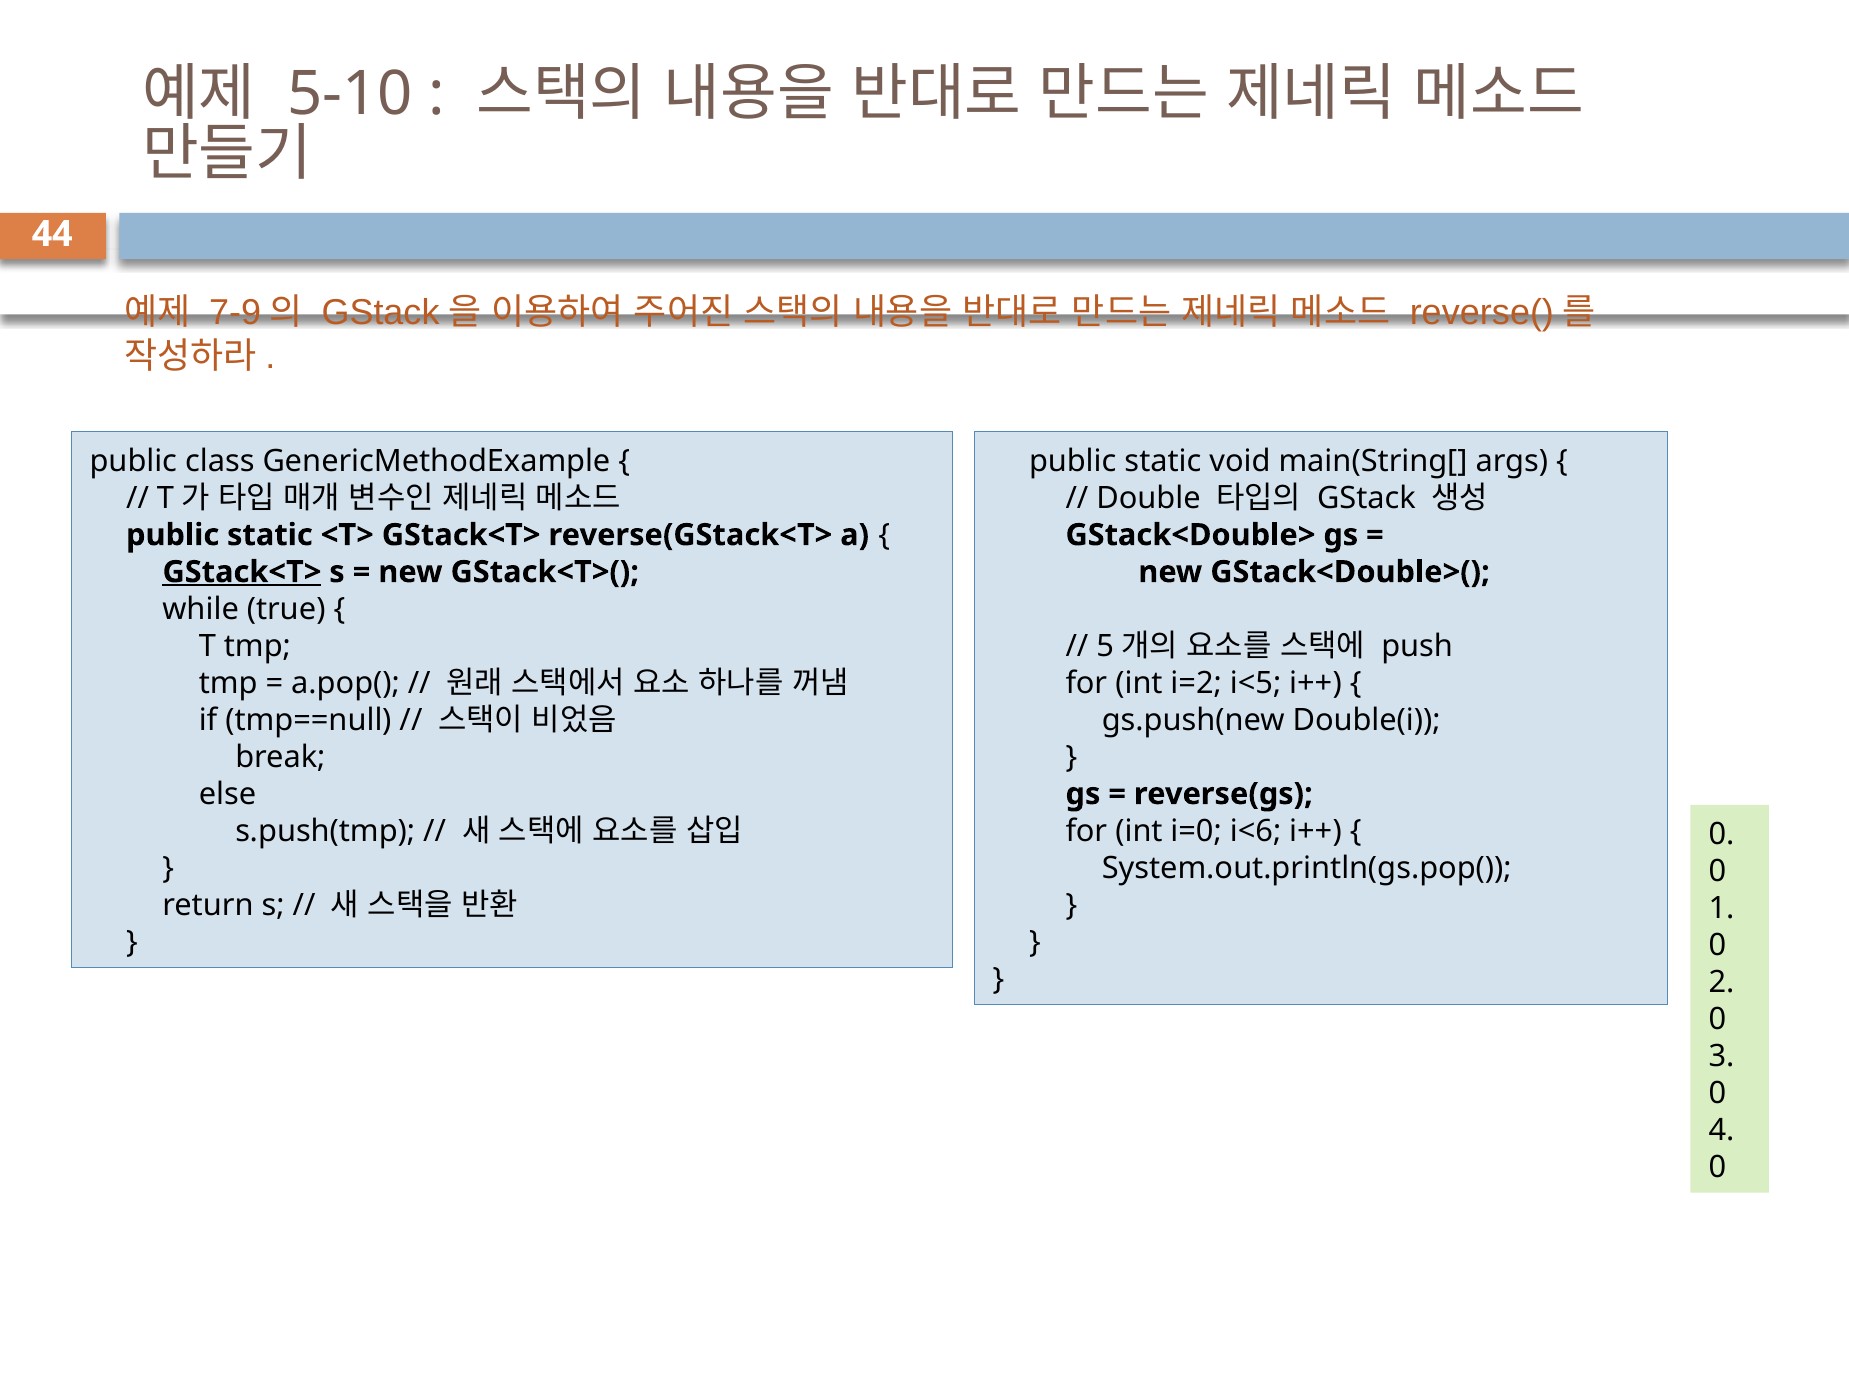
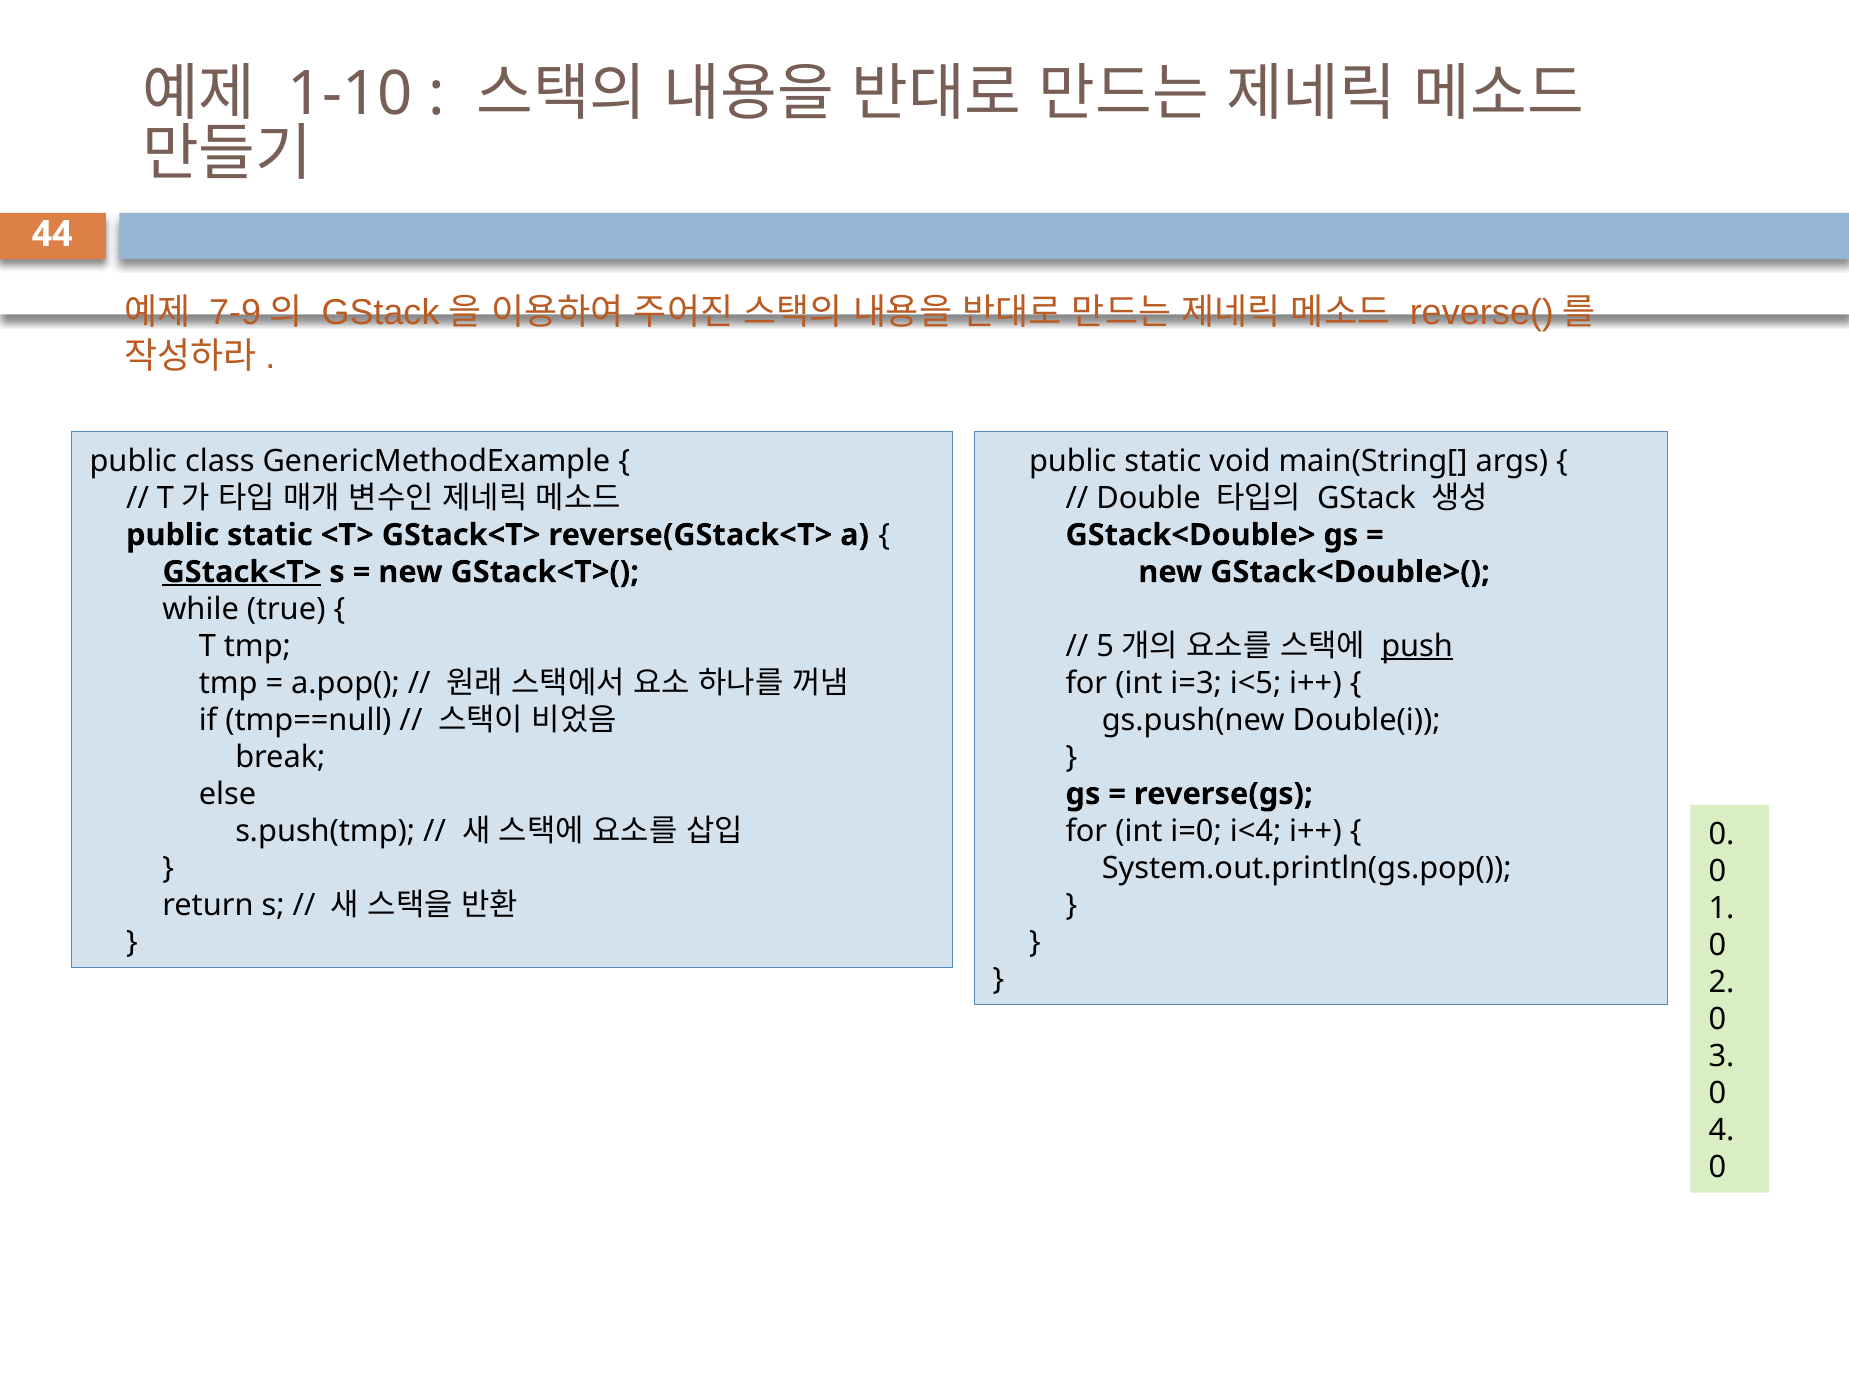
5-10: 5-10 -> 1-10
push underline: none -> present
i=2: i=2 -> i=3
i<6: i<6 -> i<4
